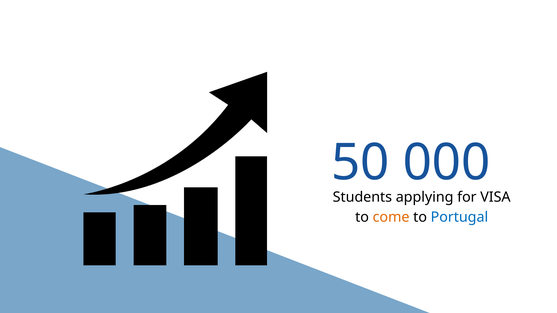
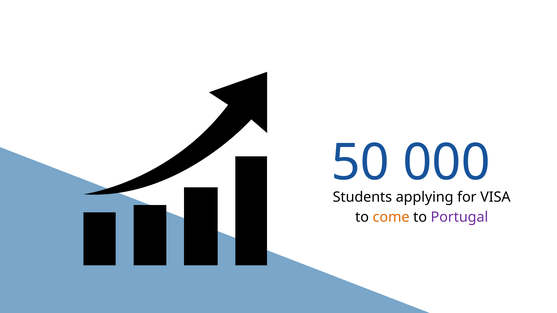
Portugal colour: blue -> purple
